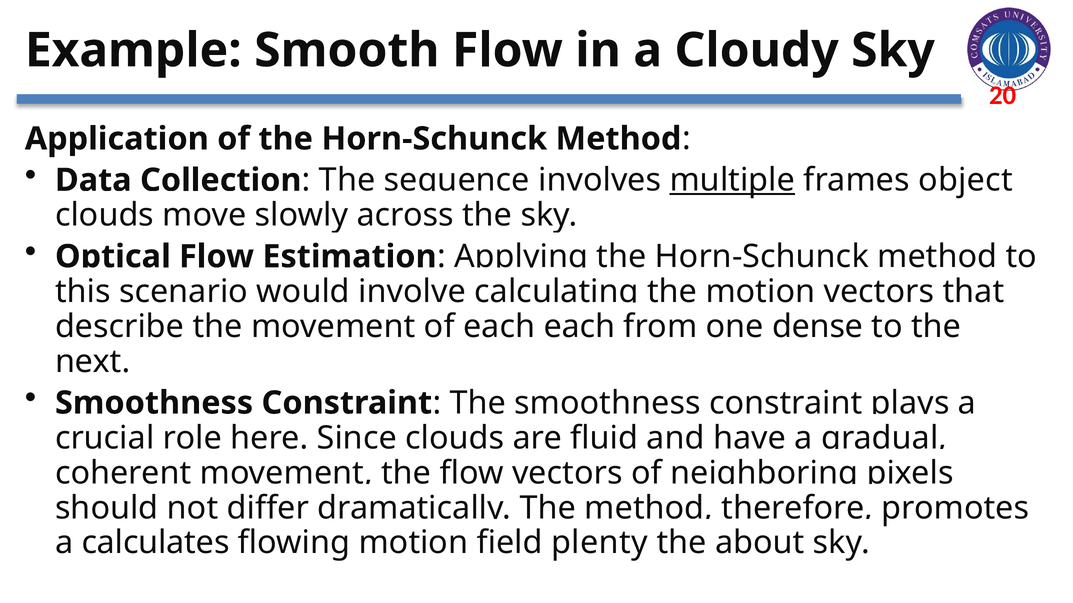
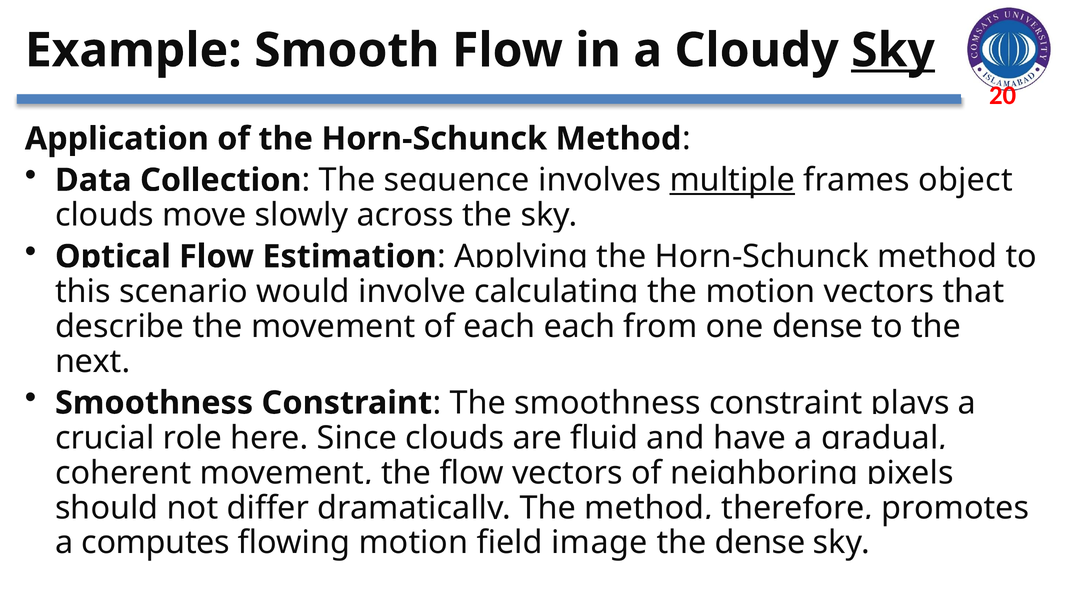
Sky at (893, 50) underline: none -> present
calculates: calculates -> computes
plenty: plenty -> image
the about: about -> dense
